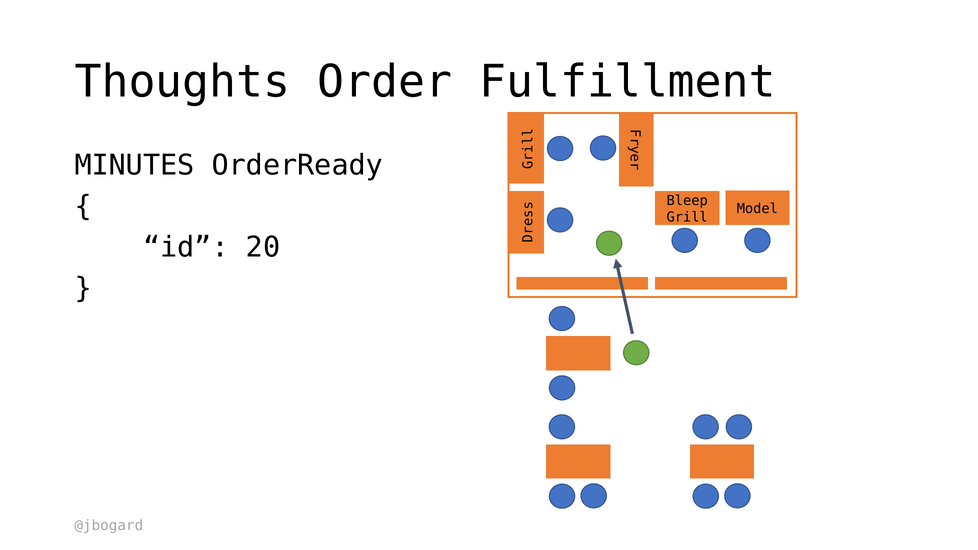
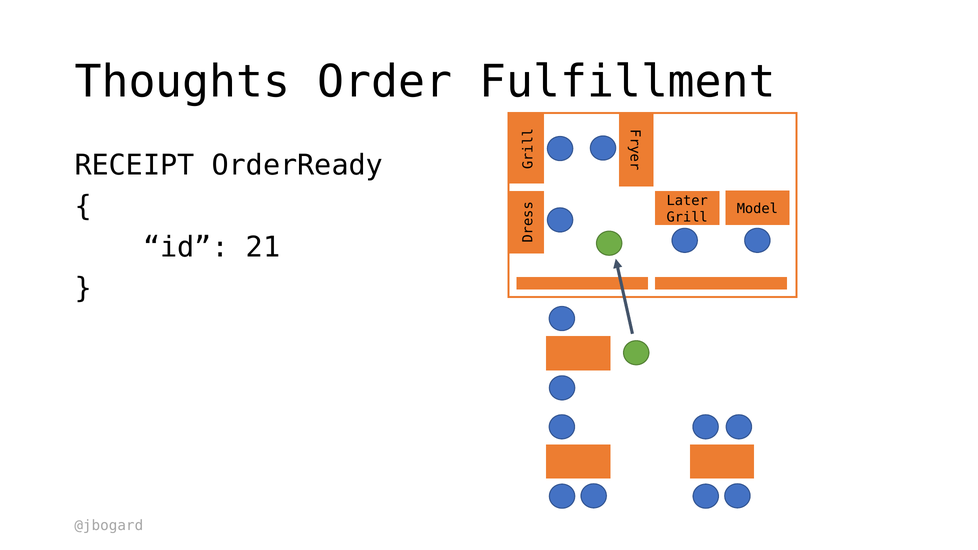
MINUTES: MINUTES -> RECEIPT
Bleep: Bleep -> Later
20: 20 -> 21
